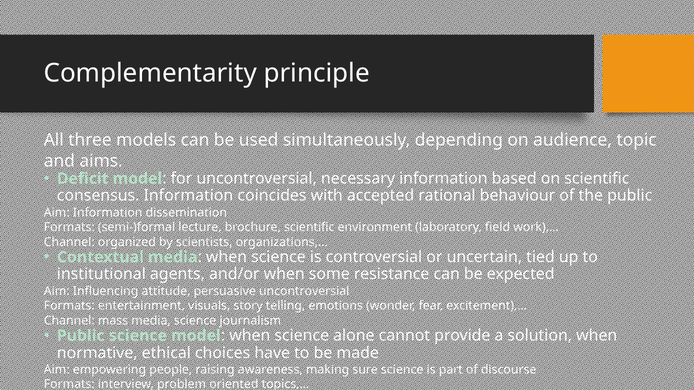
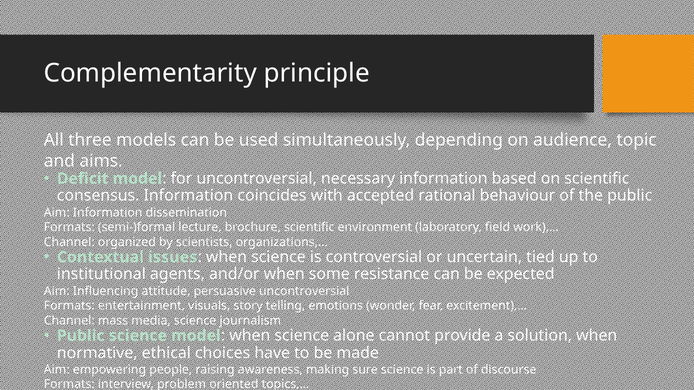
Contextual media: media -> issues
